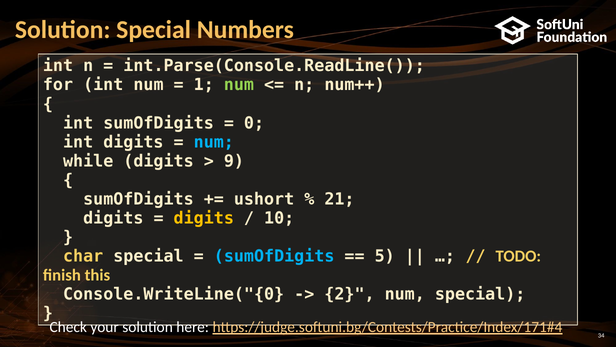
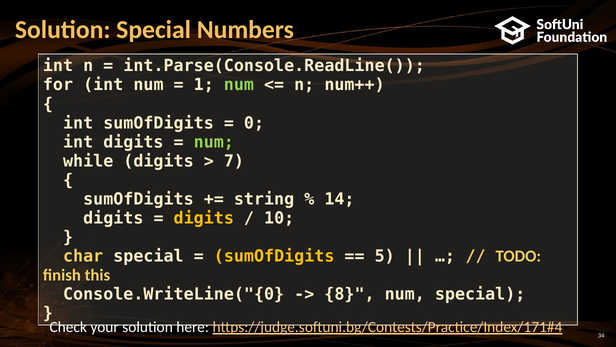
num at (214, 142) colour: light blue -> light green
9: 9 -> 7
ushort: ushort -> string
21: 21 -> 14
sumOfDigits at (274, 256) colour: light blue -> yellow
2: 2 -> 8
